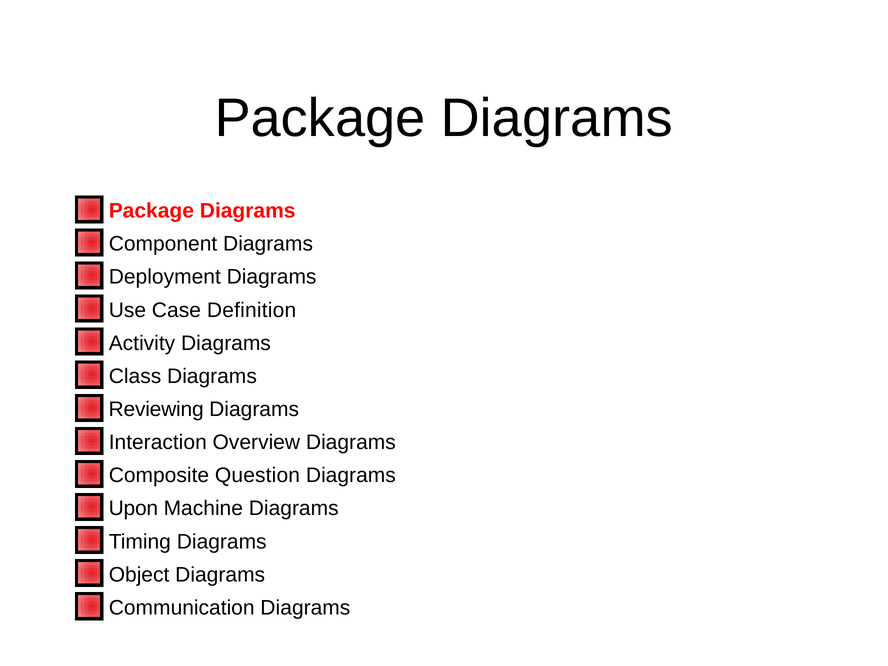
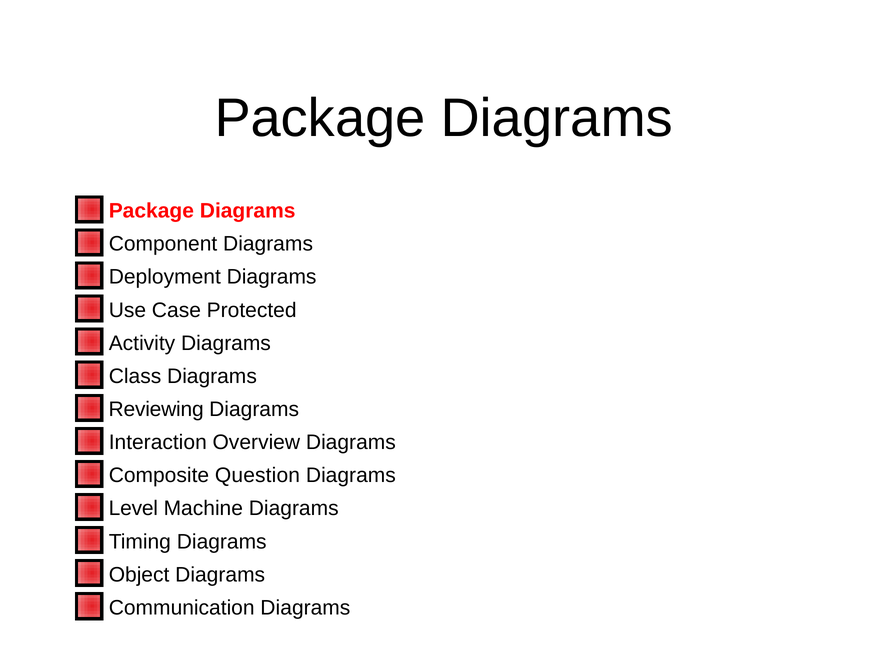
Definition: Definition -> Protected
Upon: Upon -> Level
